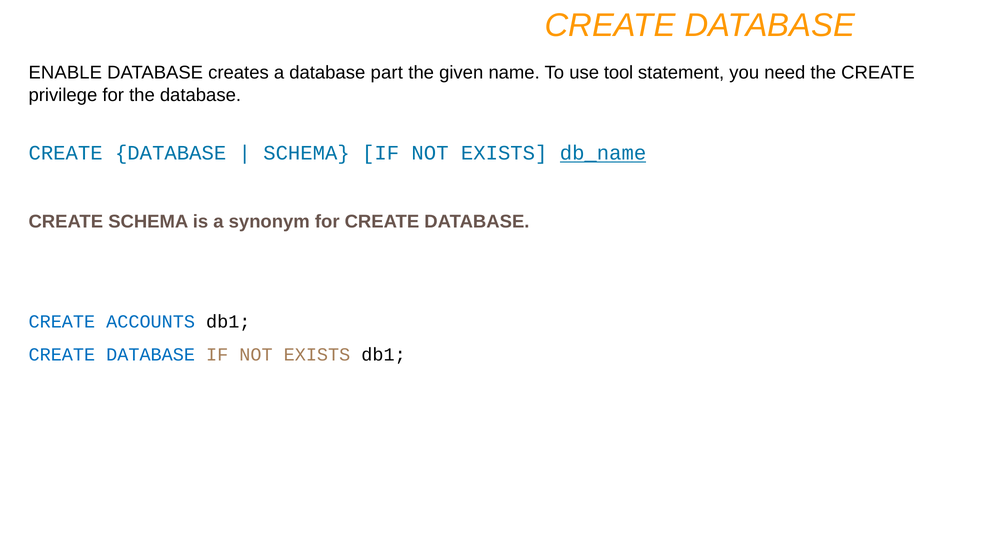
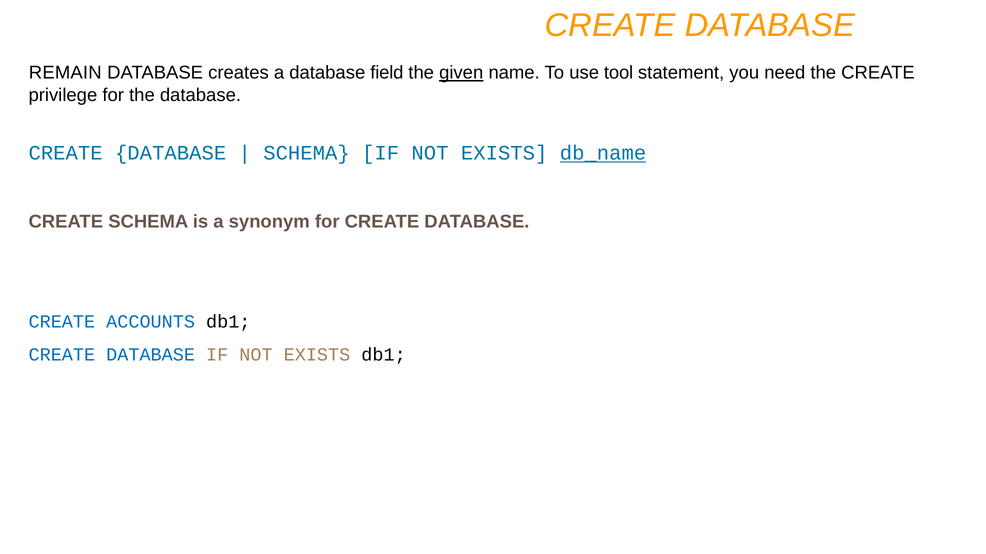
ENABLE: ENABLE -> REMAIN
part: part -> field
given underline: none -> present
